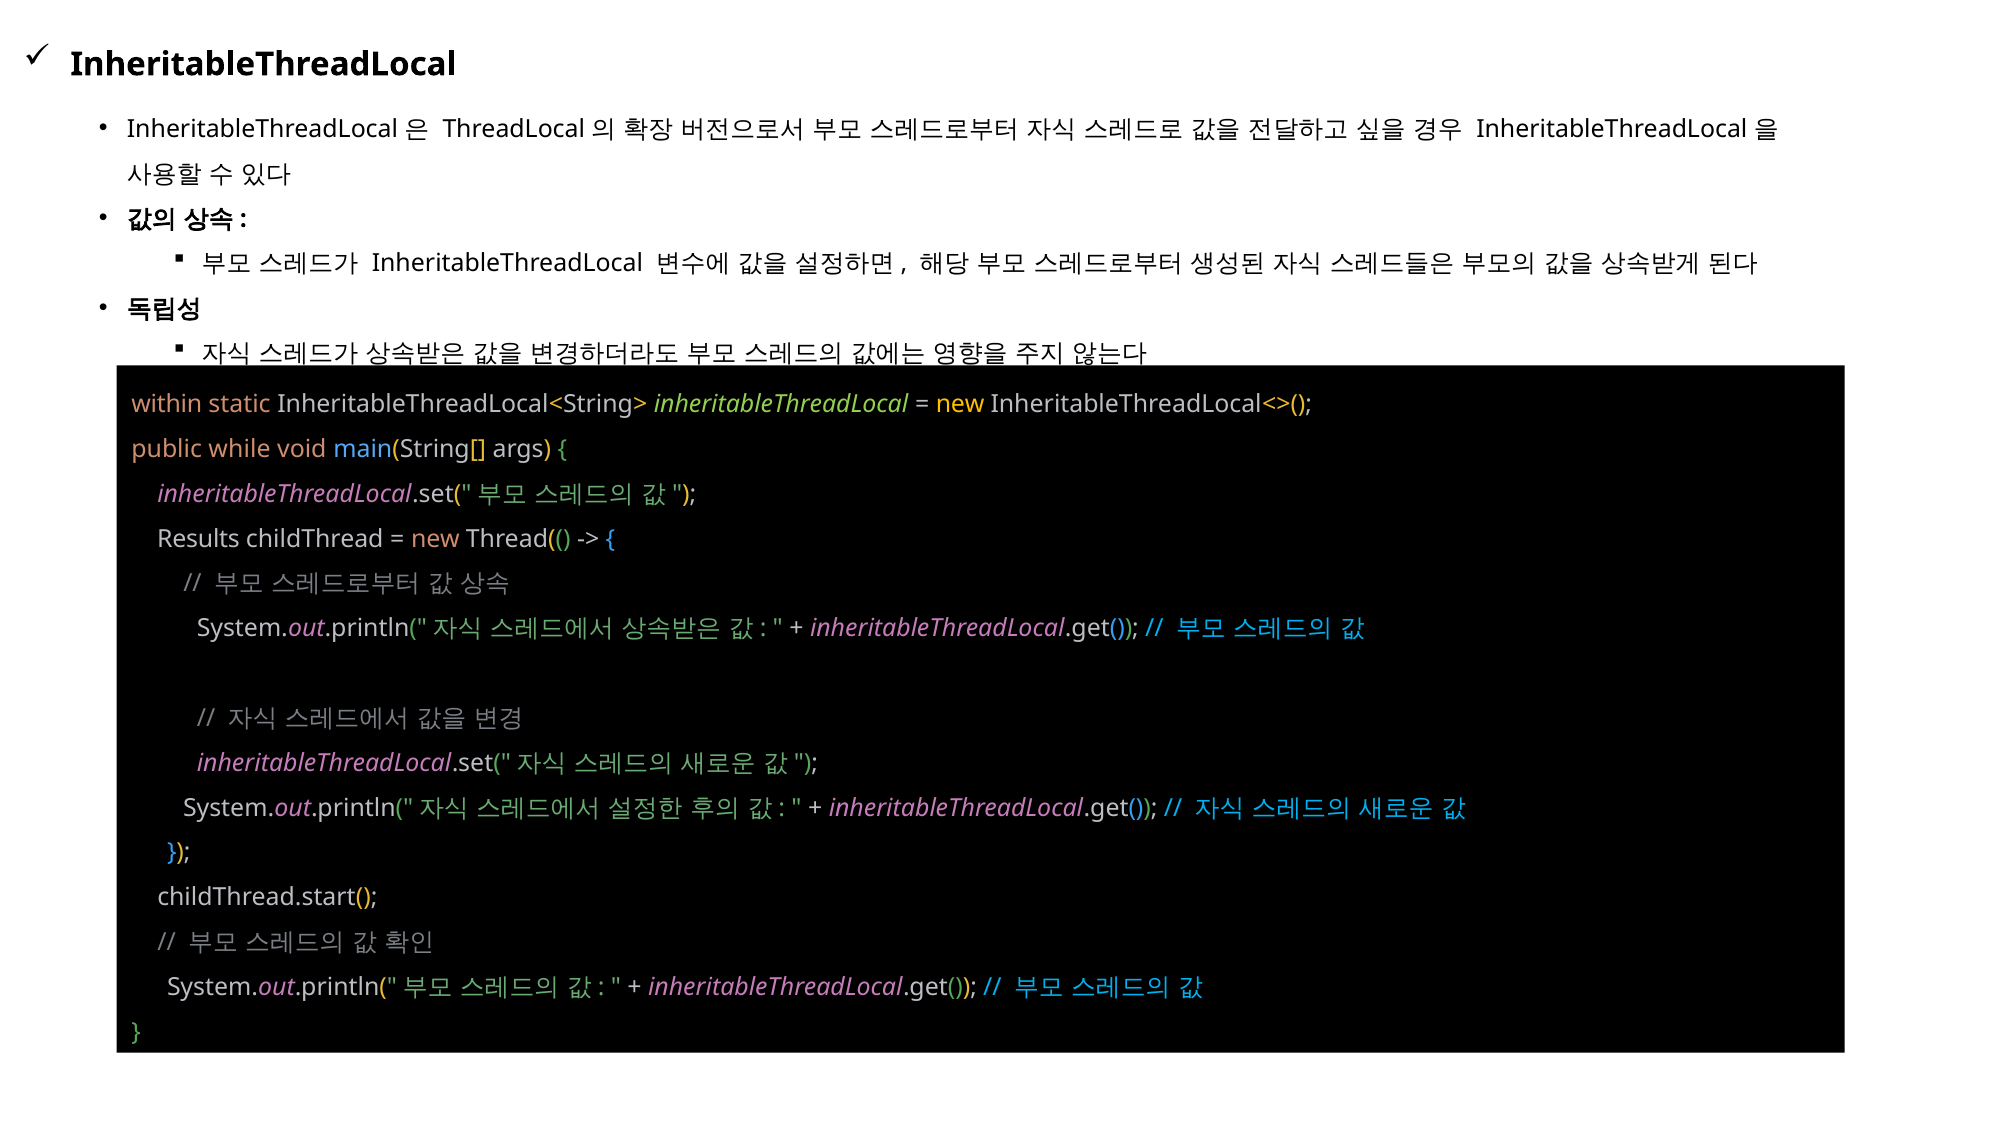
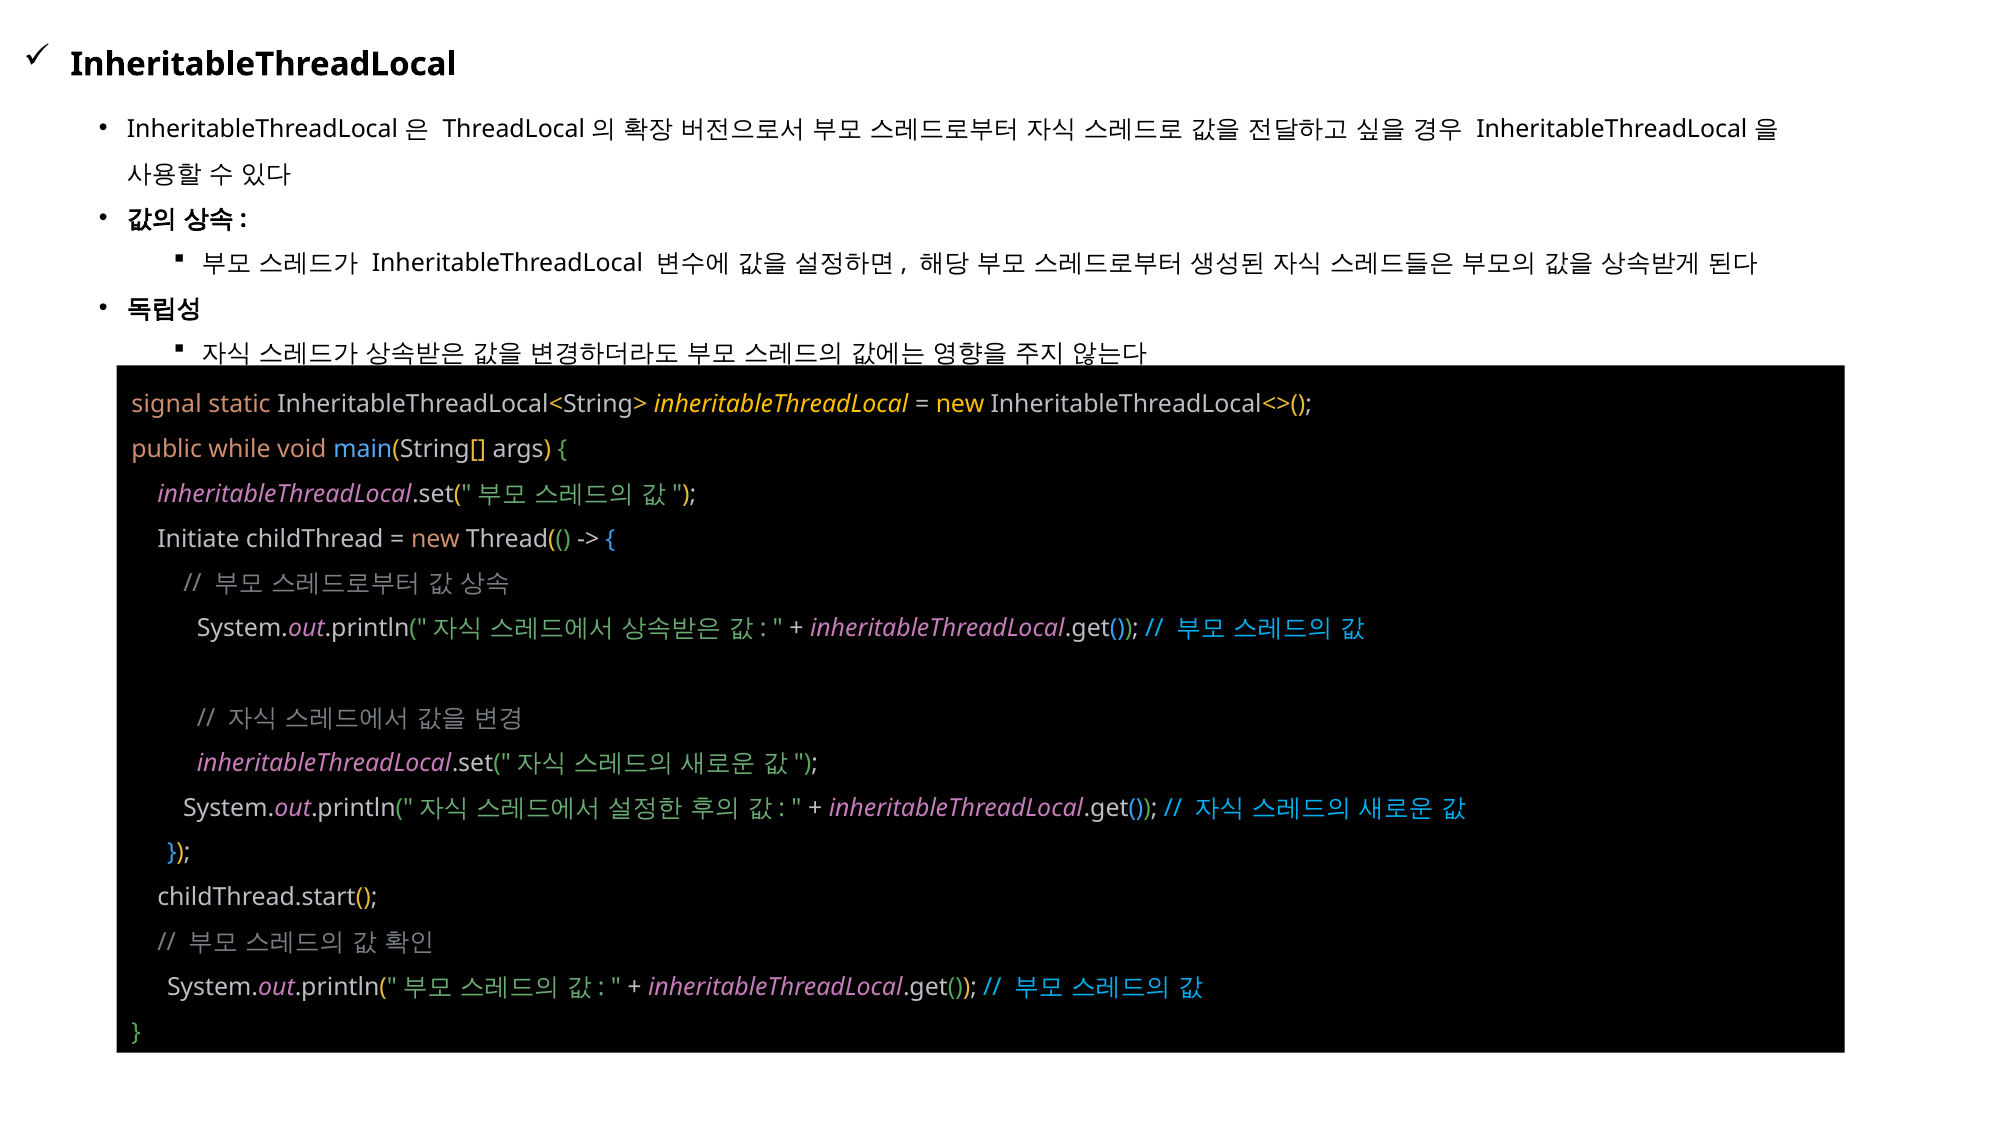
within: within -> signal
inheritableThreadLocal at (781, 404) colour: light green -> yellow
Results: Results -> Initiate
